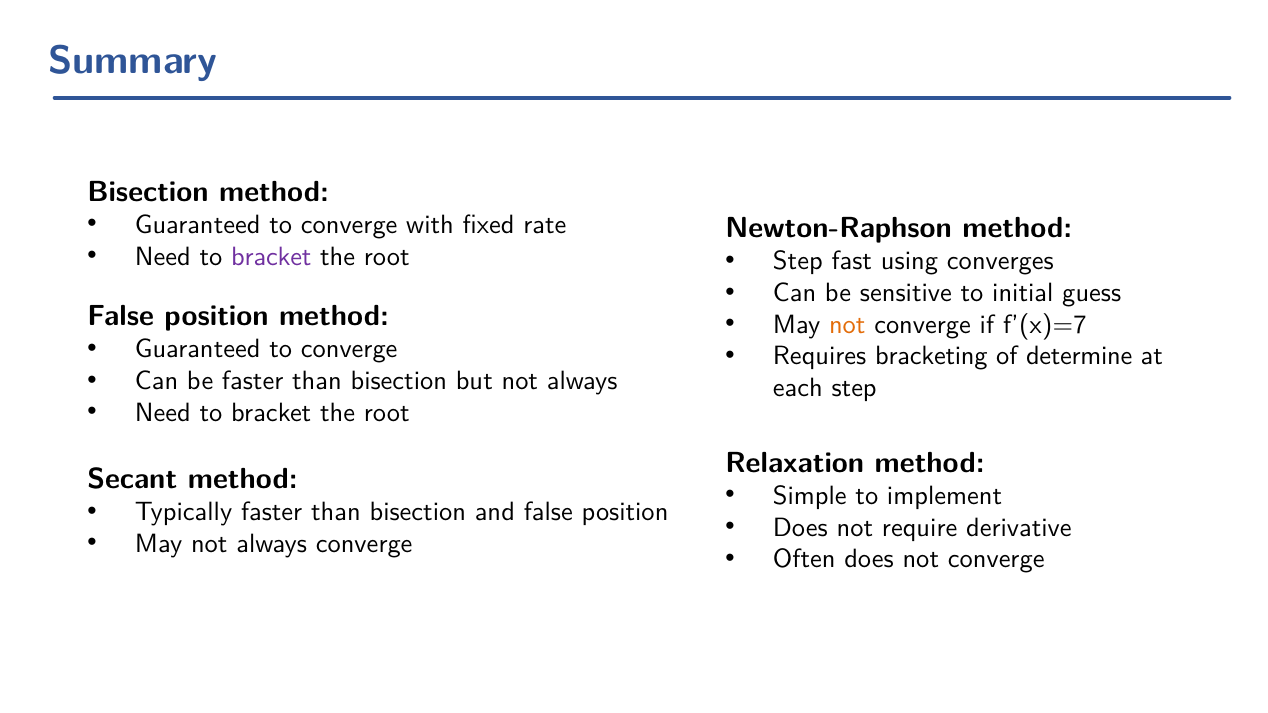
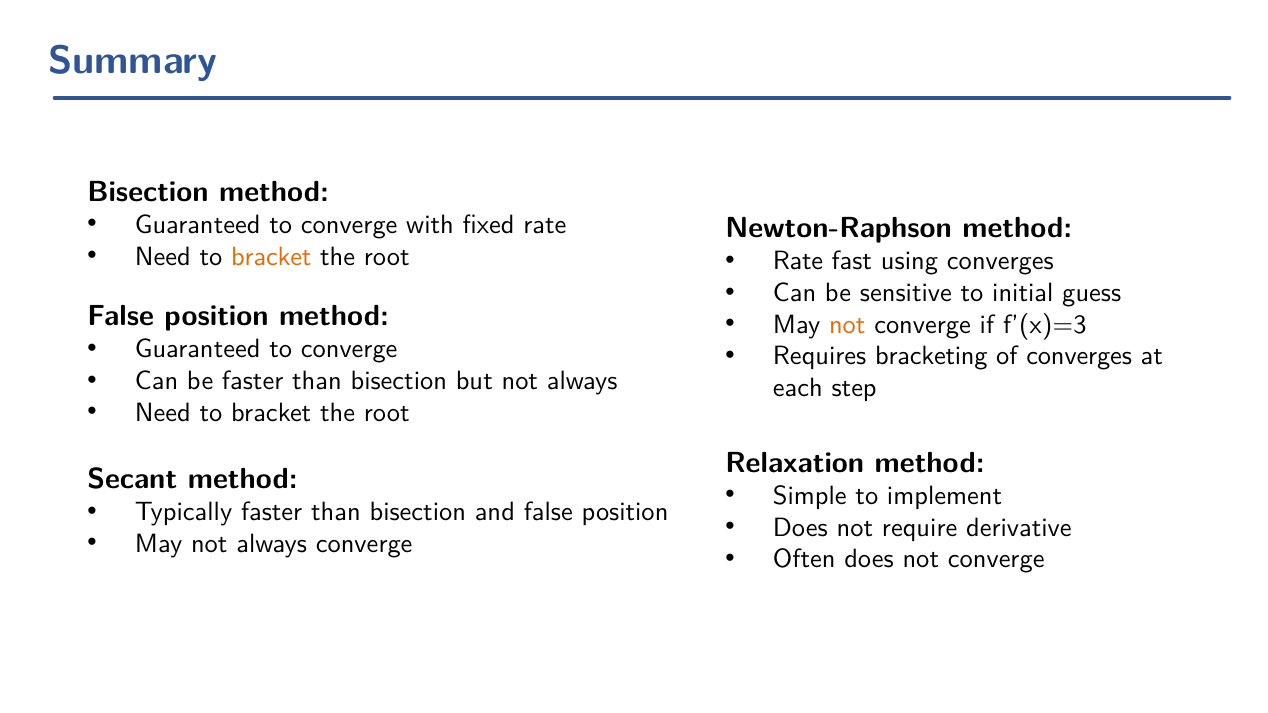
bracket at (271, 256) colour: purple -> orange
Step at (798, 261): Step -> Rate
f’(x)=7: f’(x)=7 -> f’(x)=3
of determine: determine -> converges
